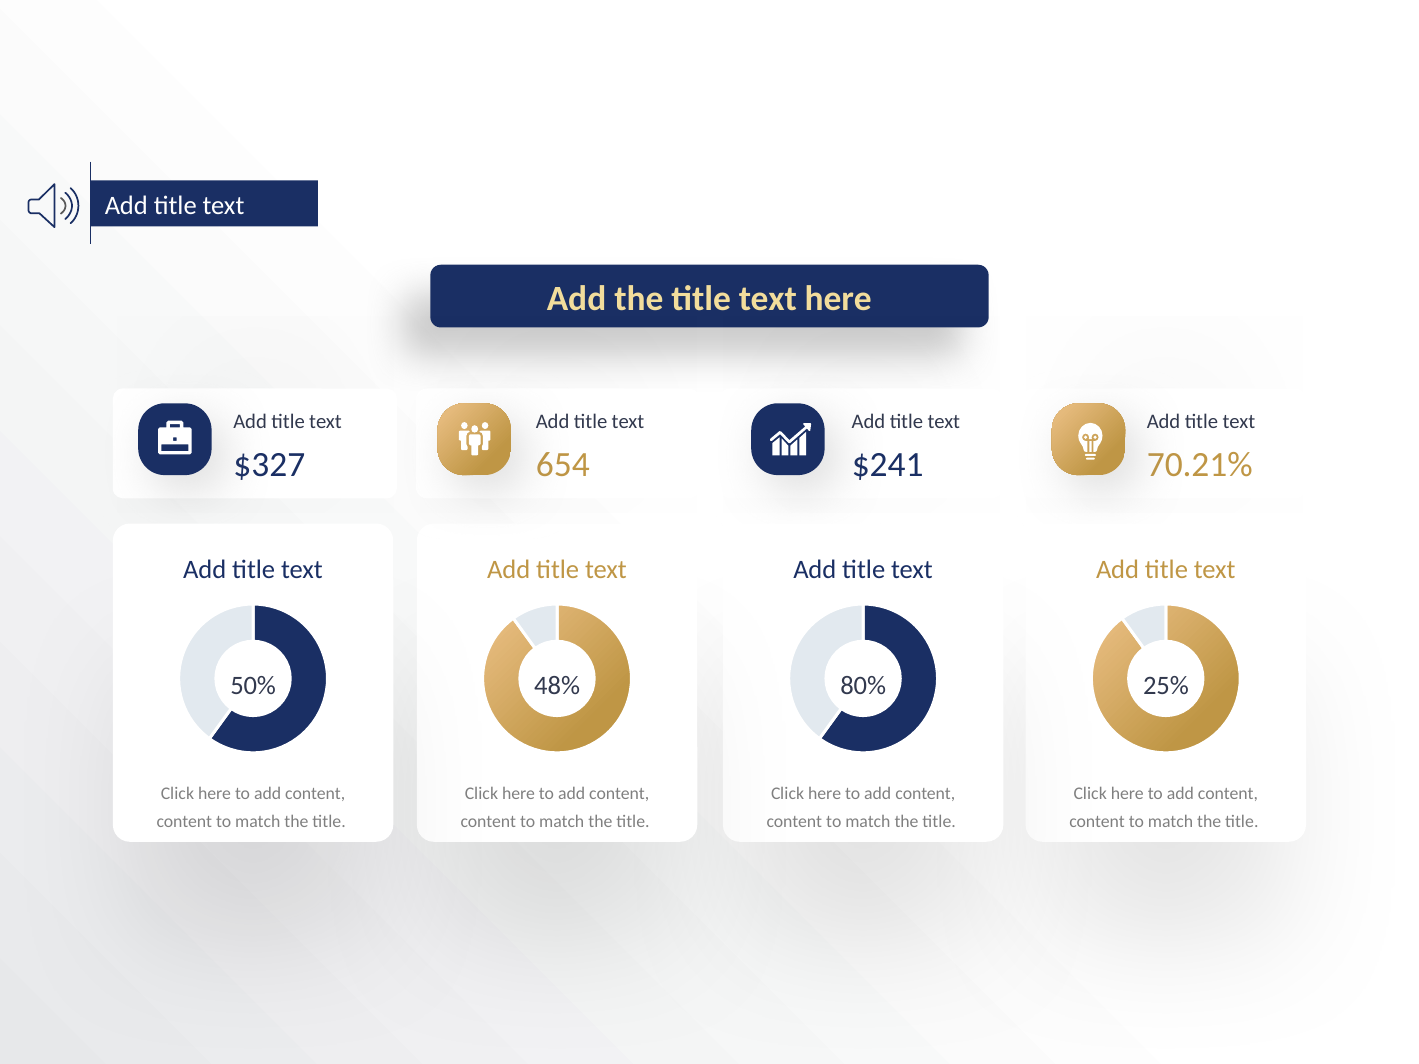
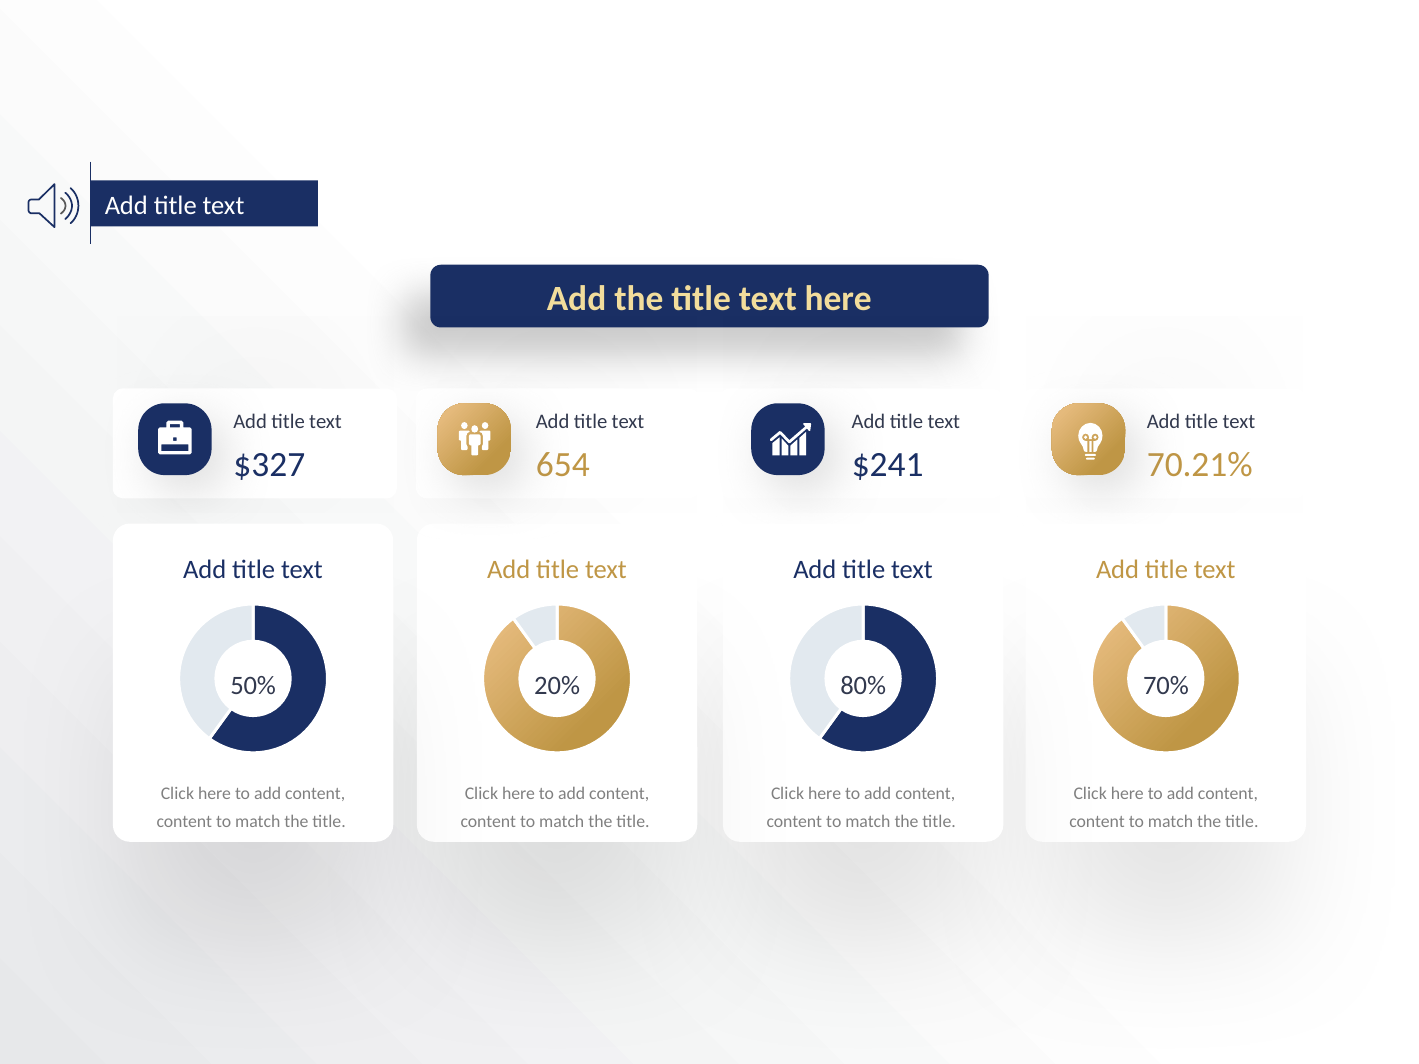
48%: 48% -> 20%
25%: 25% -> 70%
